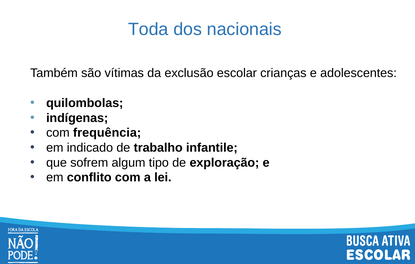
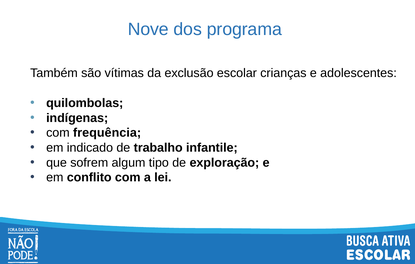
Toda: Toda -> Nove
nacionais: nacionais -> programa
